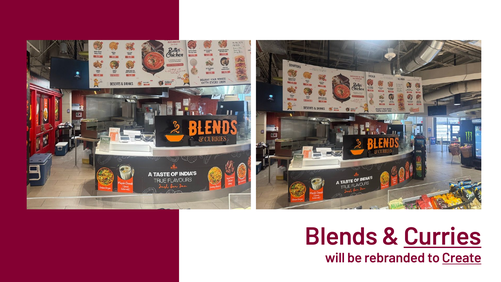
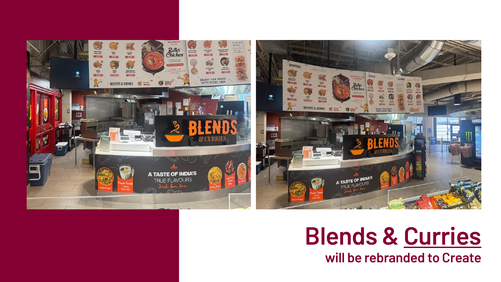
Create underline: present -> none
